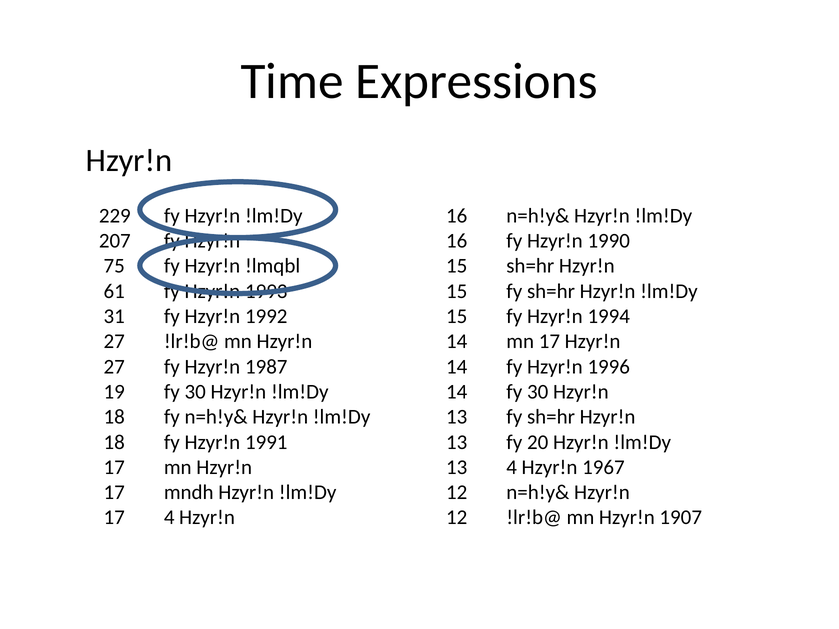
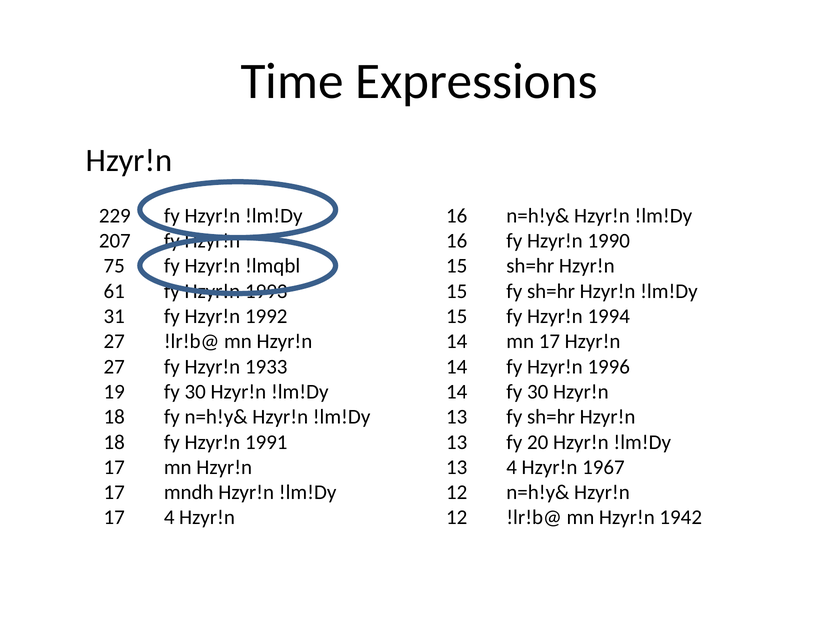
1987: 1987 -> 1933
1907: 1907 -> 1942
